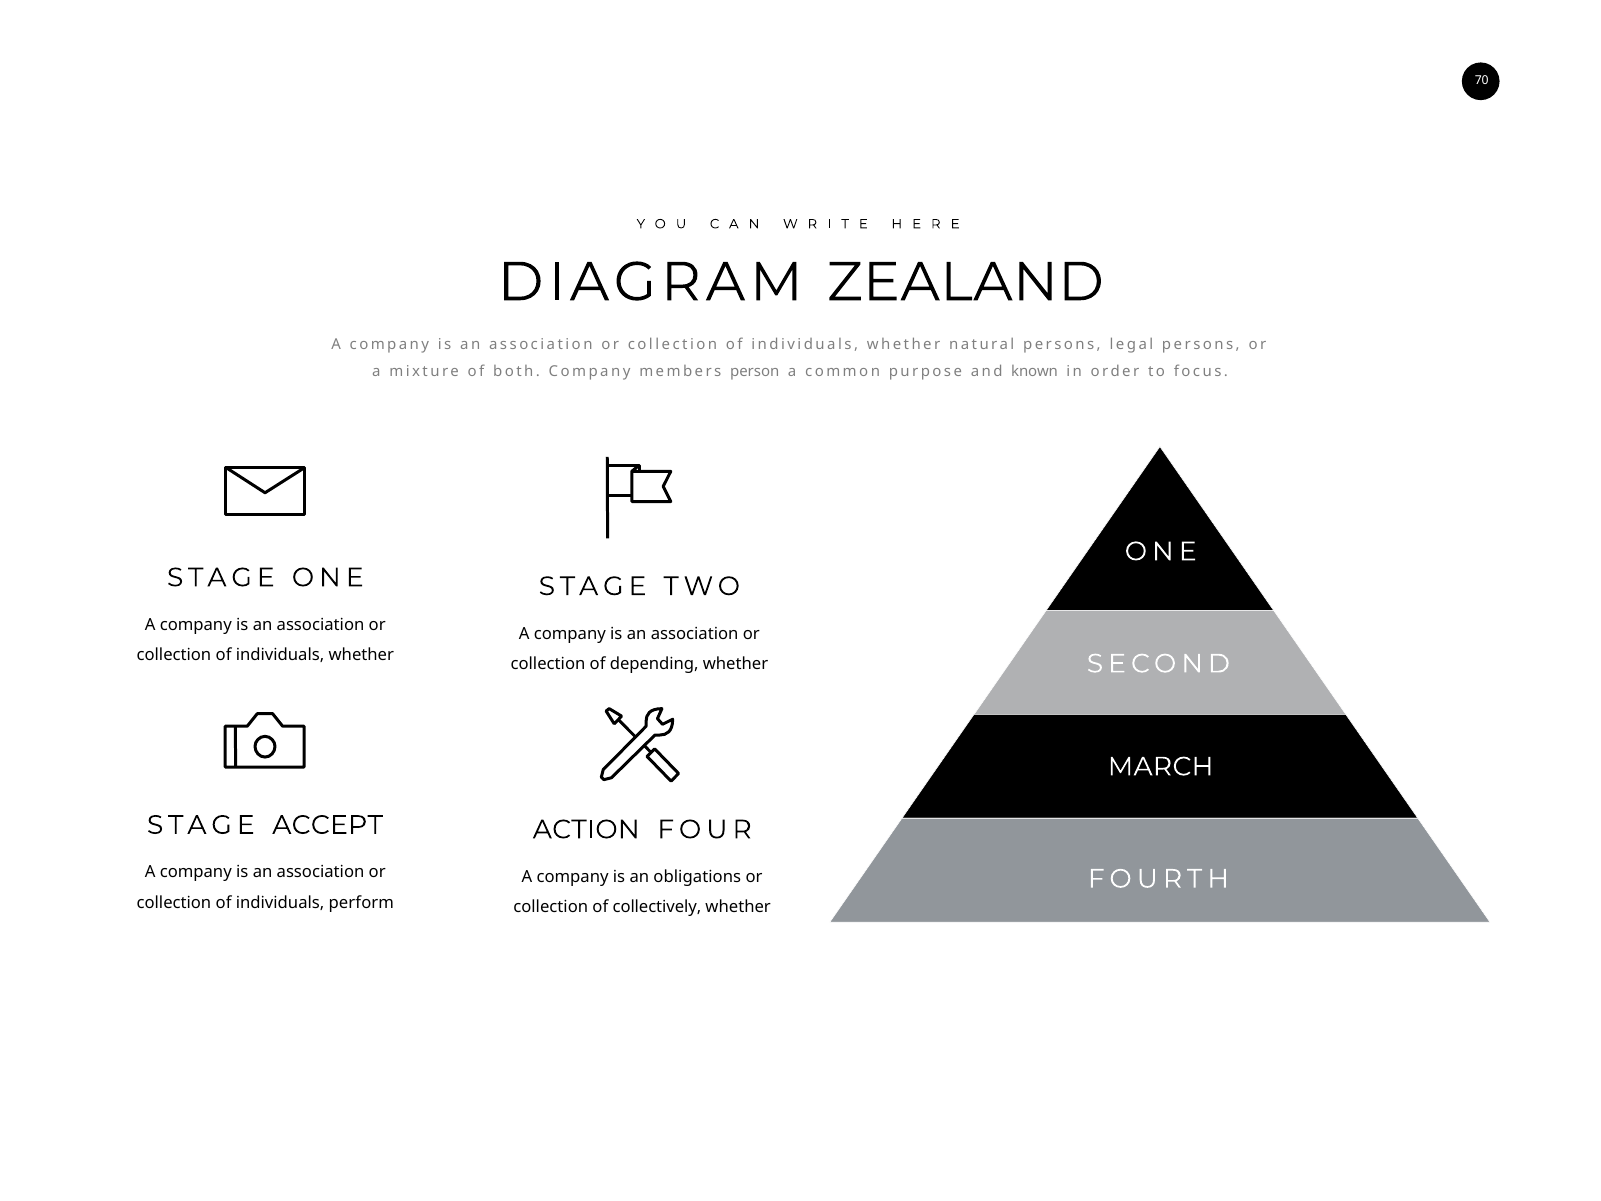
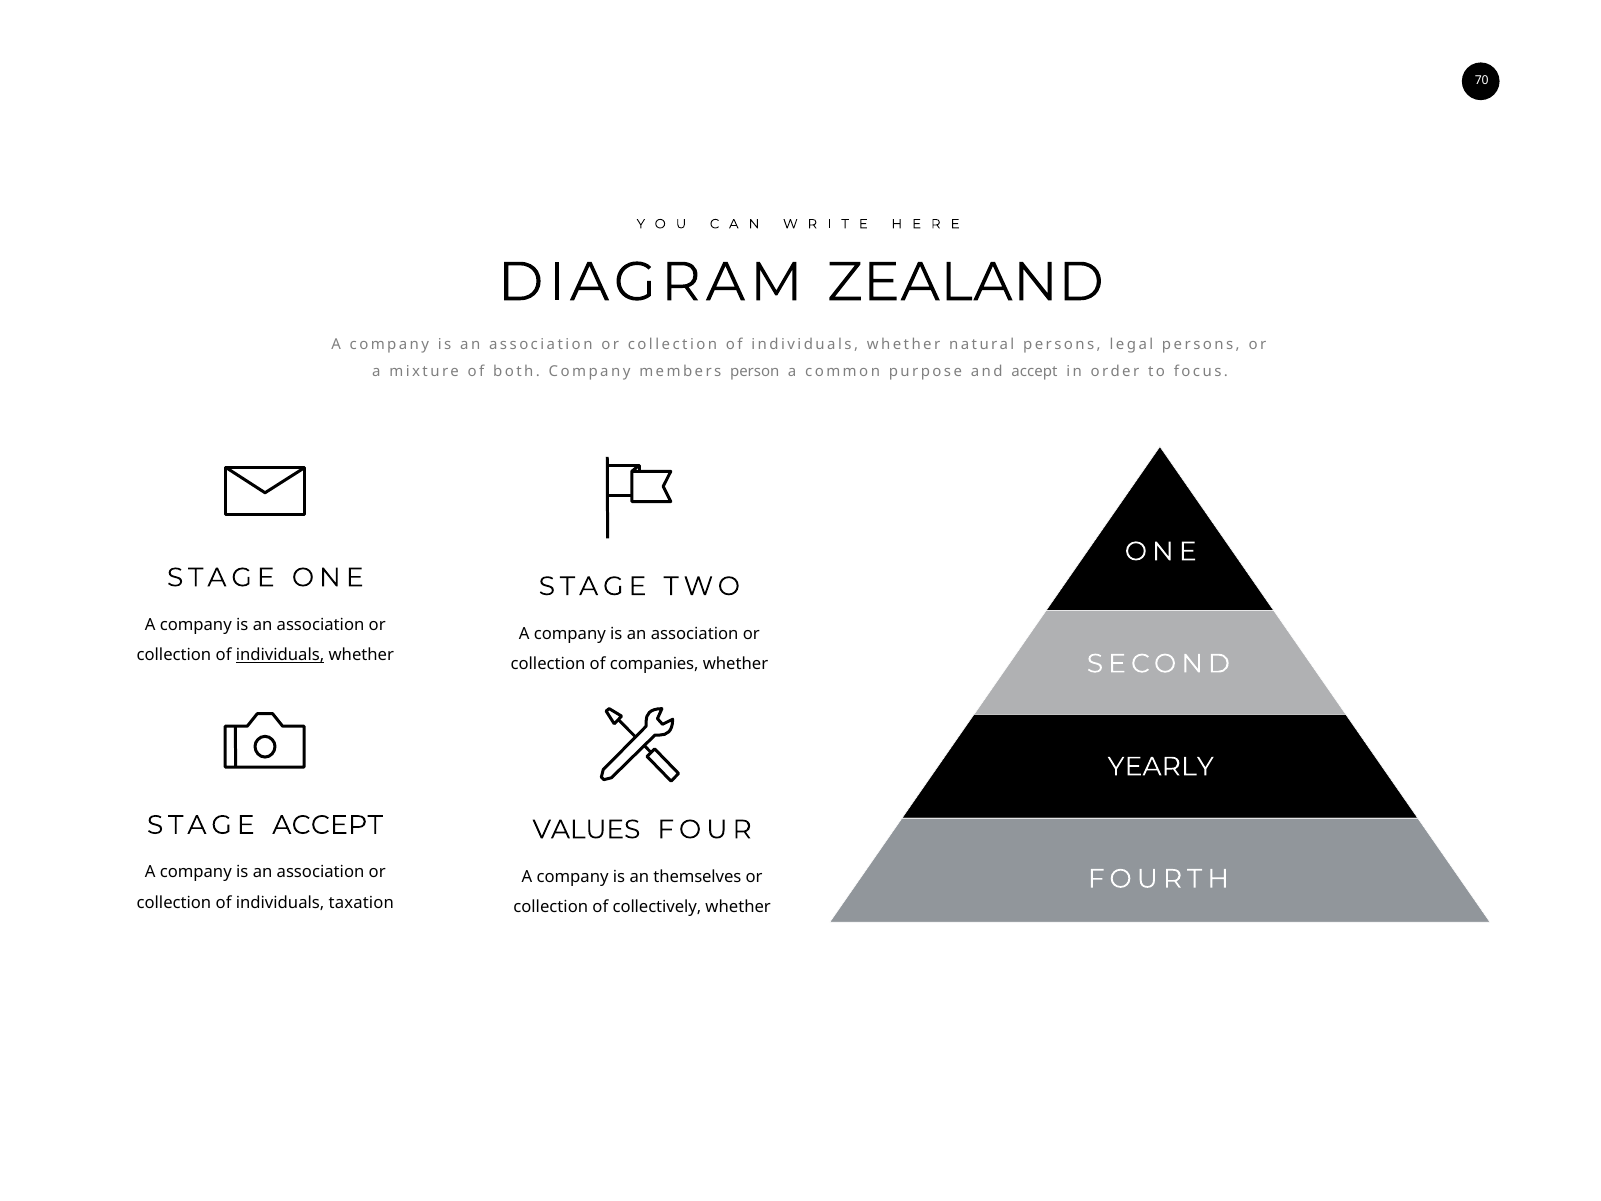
and known: known -> accept
individuals at (280, 655) underline: none -> present
depending: depending -> companies
MARCH: MARCH -> YEARLY
ACTION: ACTION -> VALUES
obligations: obligations -> themselves
perform: perform -> taxation
